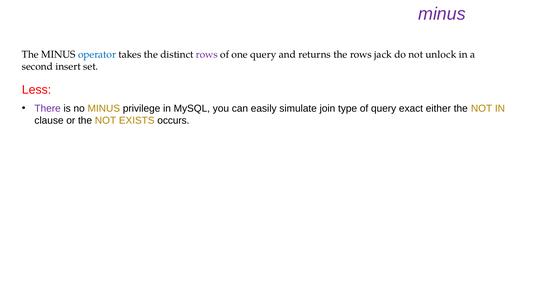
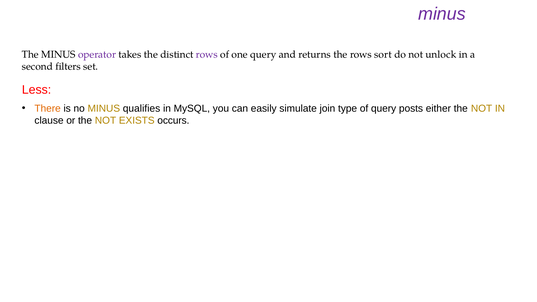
operator colour: blue -> purple
jack: jack -> sort
insert: insert -> filters
There colour: purple -> orange
privilege: privilege -> qualifies
exact: exact -> posts
